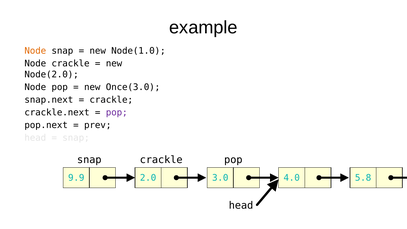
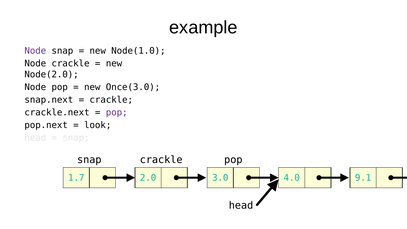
Node at (35, 51) colour: orange -> purple
prev: prev -> look
9.9: 9.9 -> 1.7
5.8: 5.8 -> 9.1
